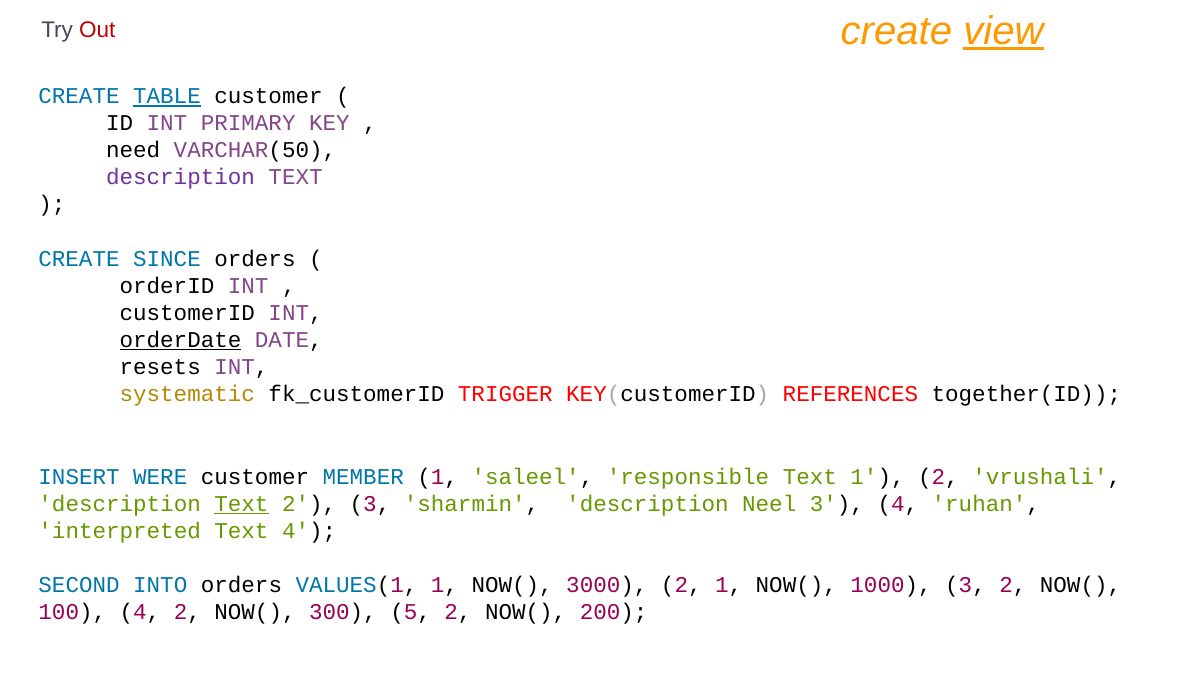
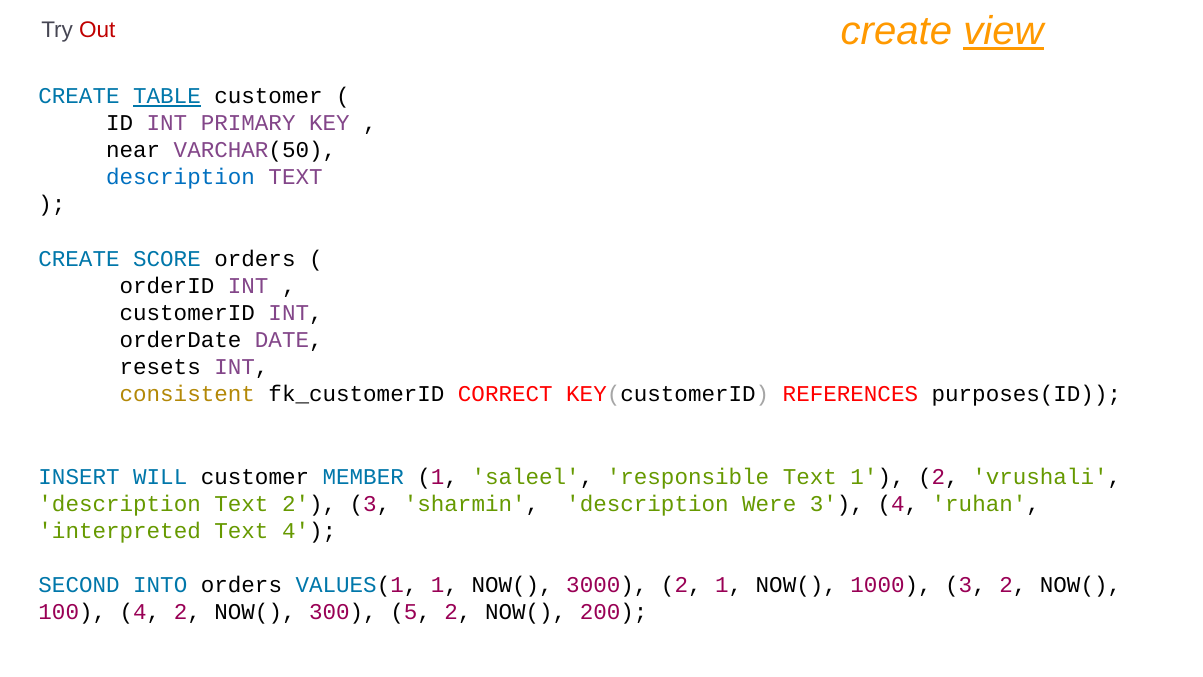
need: need -> near
description at (181, 177) colour: purple -> blue
SINCE: SINCE -> SCORE
orderDate underline: present -> none
systematic: systematic -> consistent
TRIGGER: TRIGGER -> CORRECT
together(ID: together(ID -> purposes(ID
WERE: WERE -> WILL
Text at (241, 503) underline: present -> none
Neel: Neel -> Were
